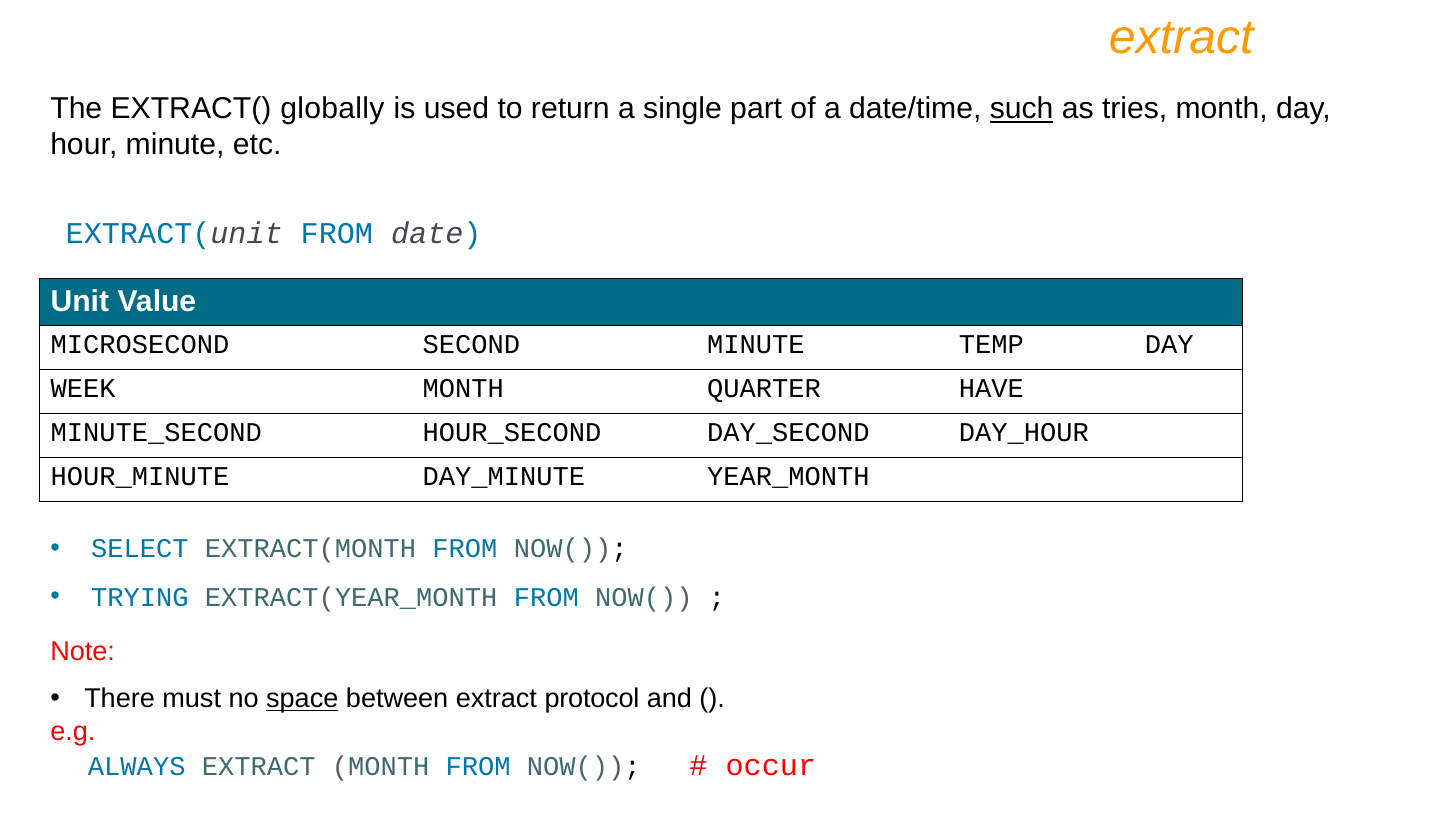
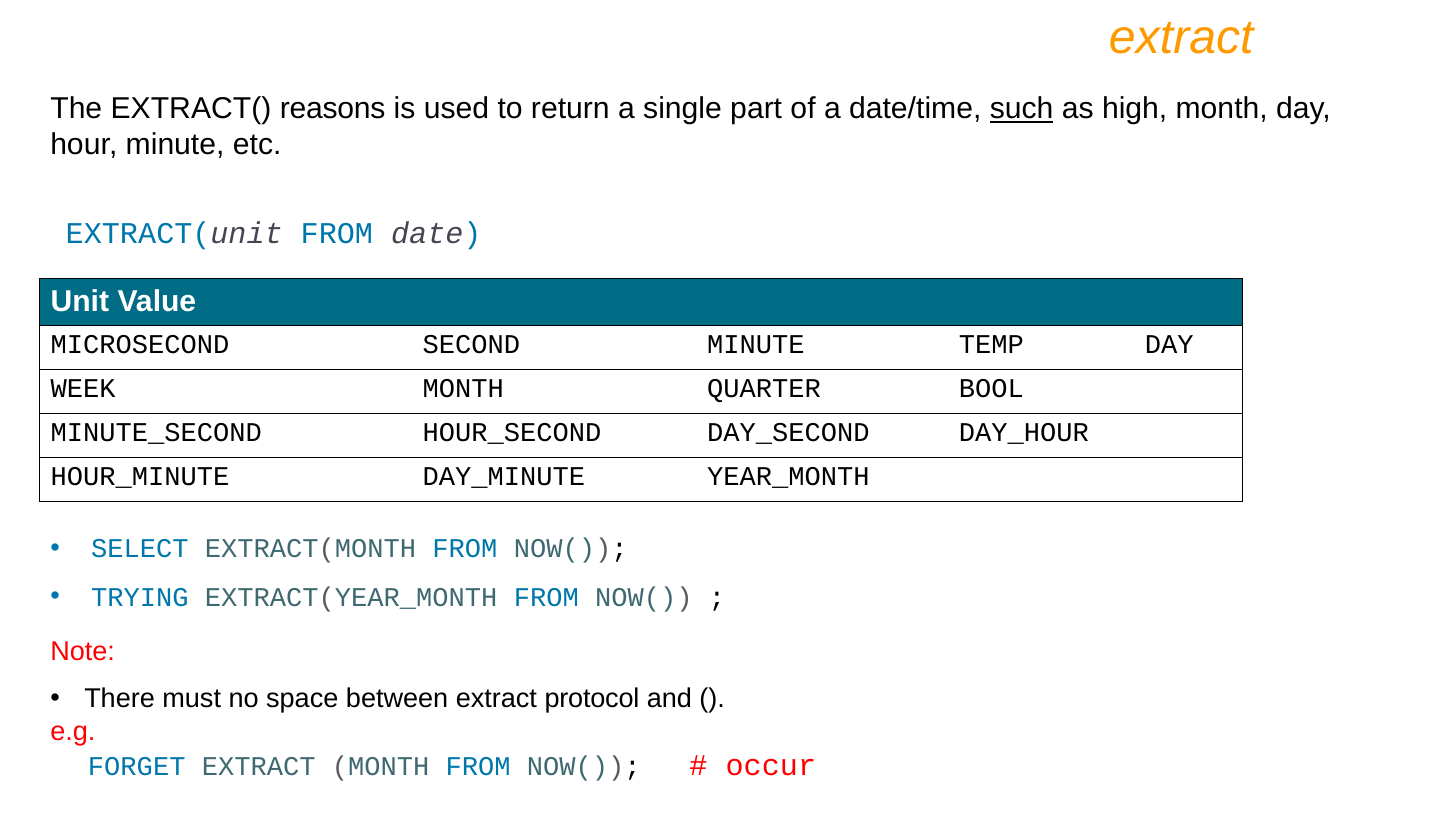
globally: globally -> reasons
tries: tries -> high
HAVE: HAVE -> BOOL
space underline: present -> none
ALWAYS: ALWAYS -> FORGET
